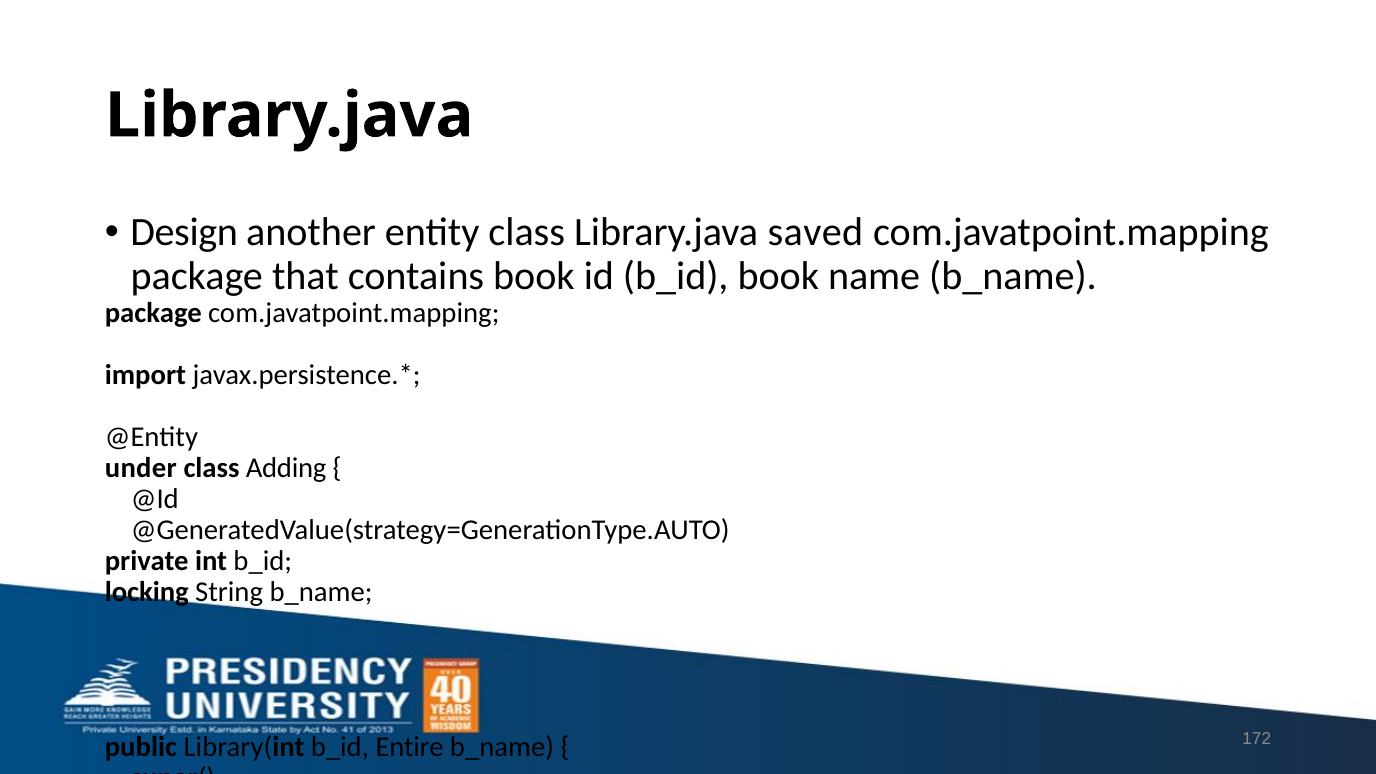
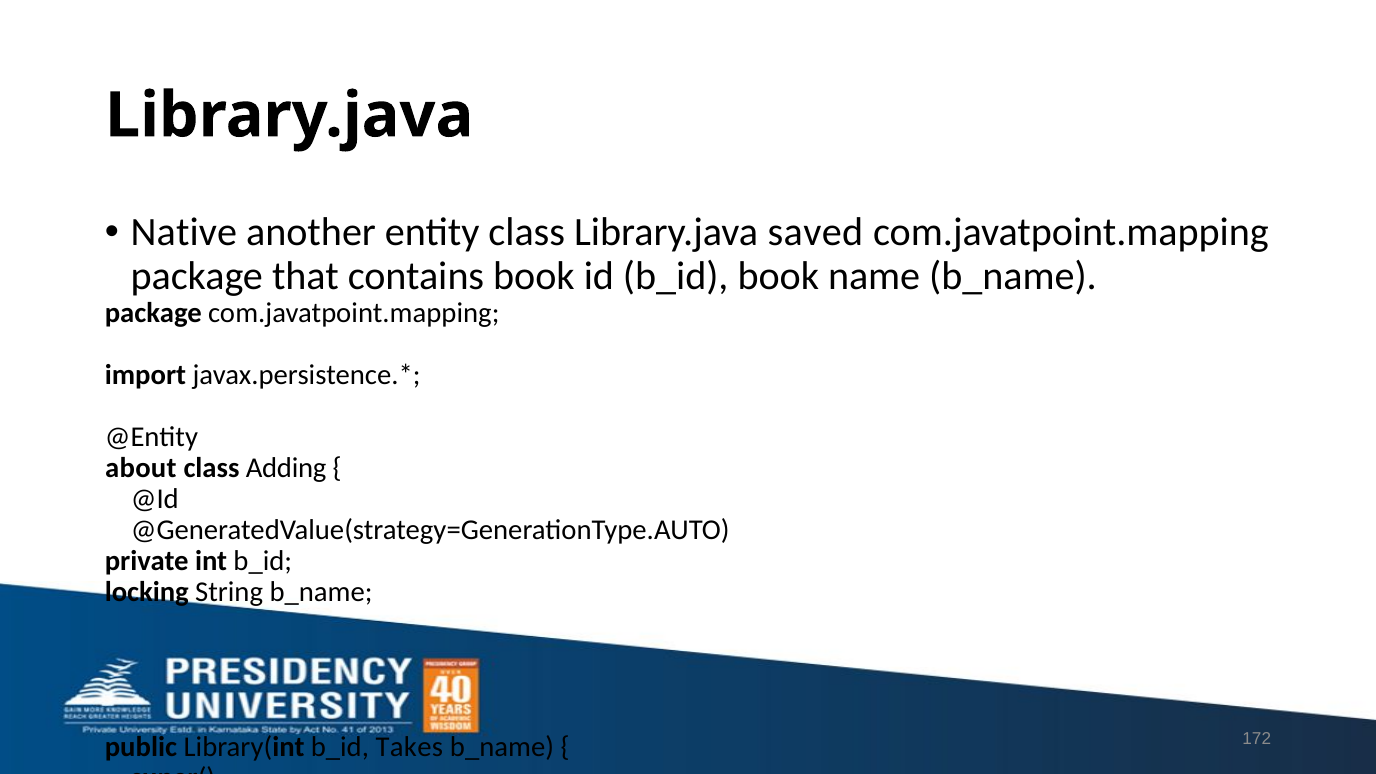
Design: Design -> Native
under: under -> about
Entire: Entire -> Takes
